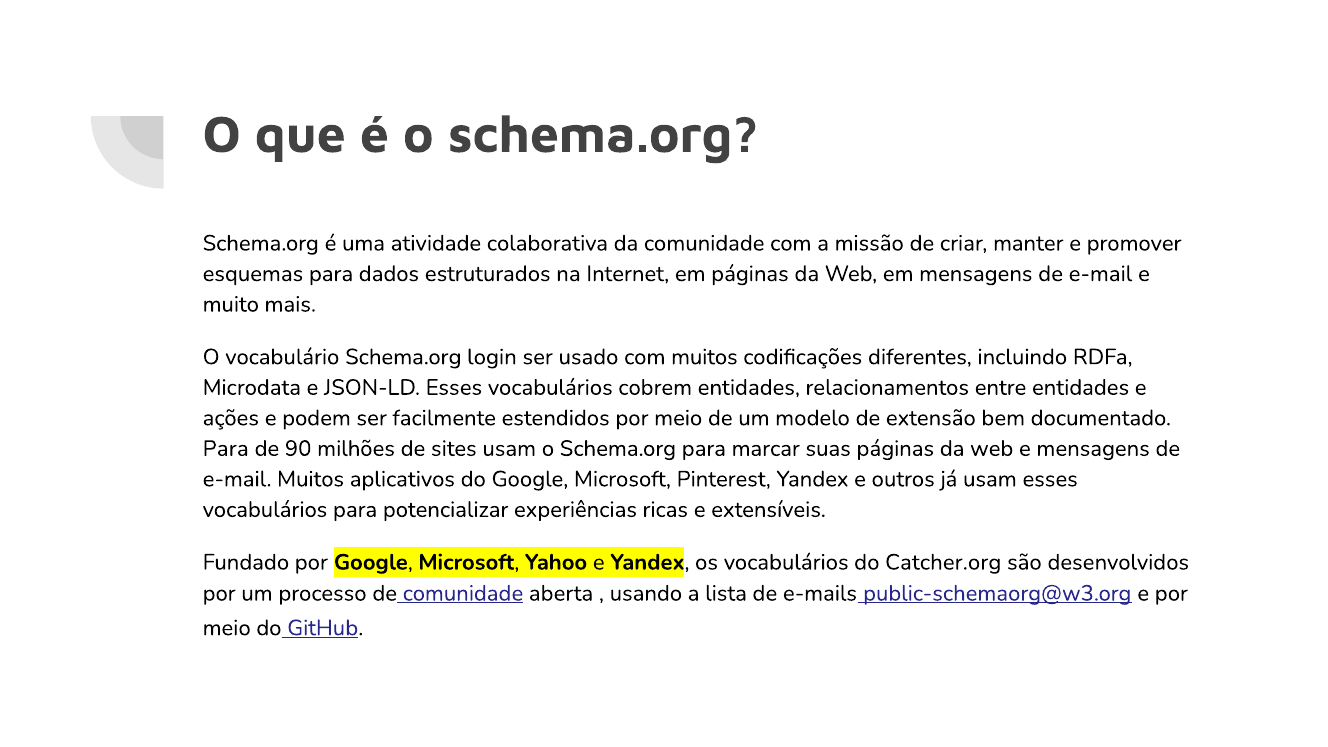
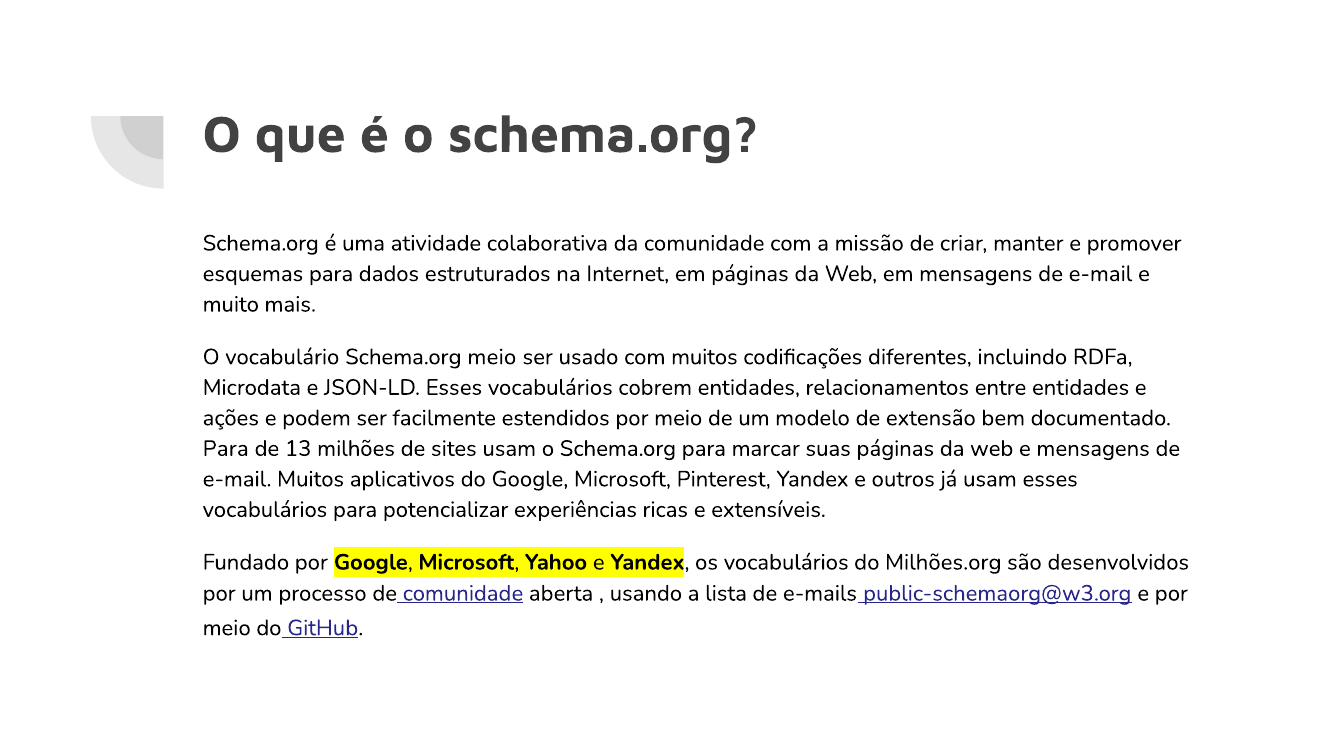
Schema.org login: login -> meio
90: 90 -> 13
Catcher.org: Catcher.org -> Milhões.org
